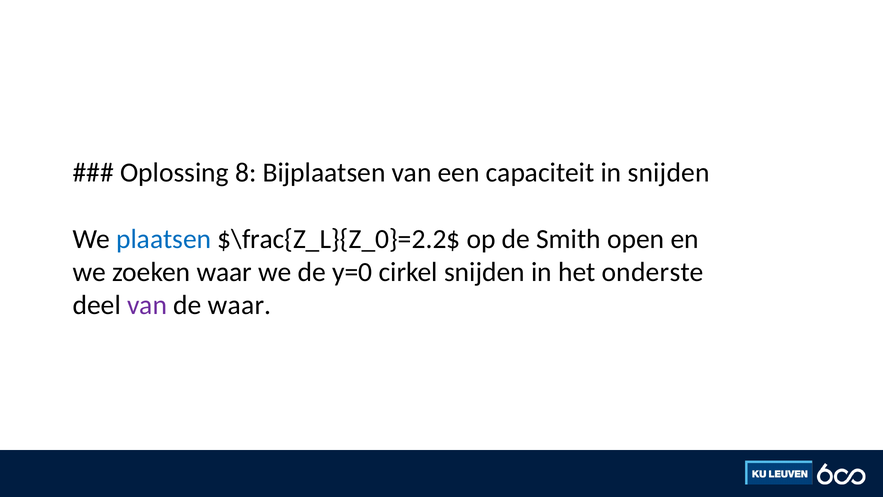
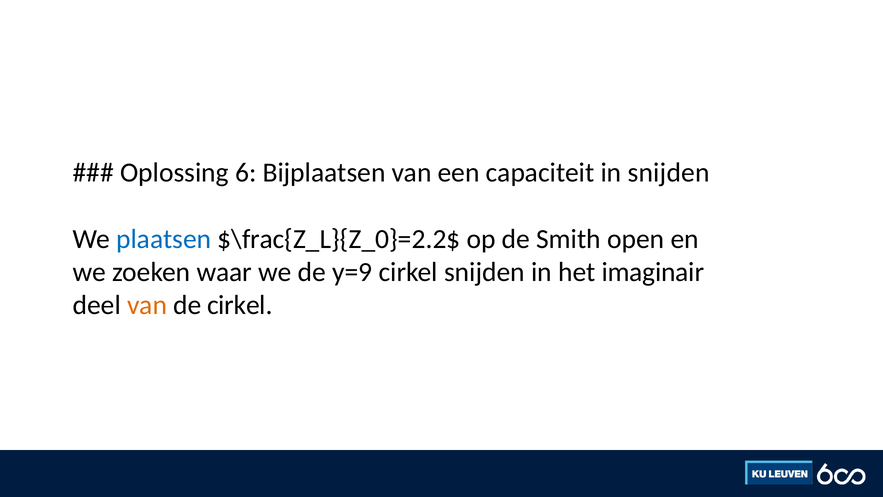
8: 8 -> 6
y=0: y=0 -> y=9
onderste: onderste -> imaginair
van at (147, 305) colour: purple -> orange
de waar: waar -> cirkel
